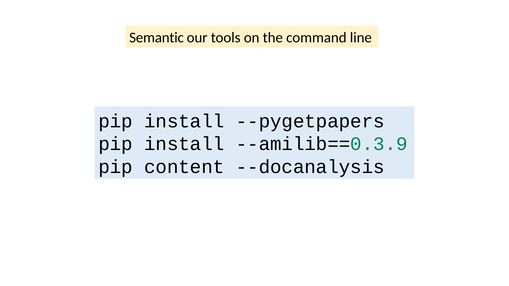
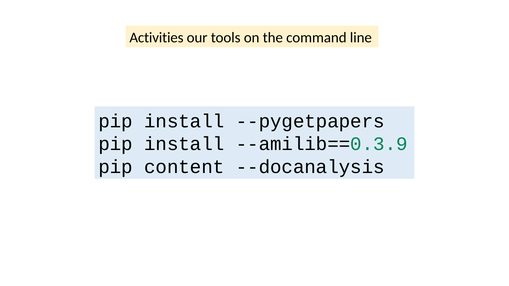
Semantic: Semantic -> Activities
